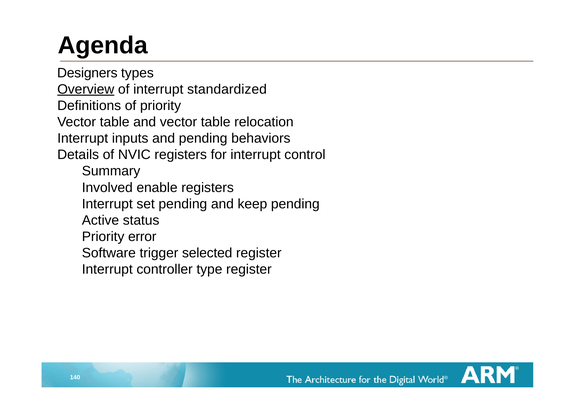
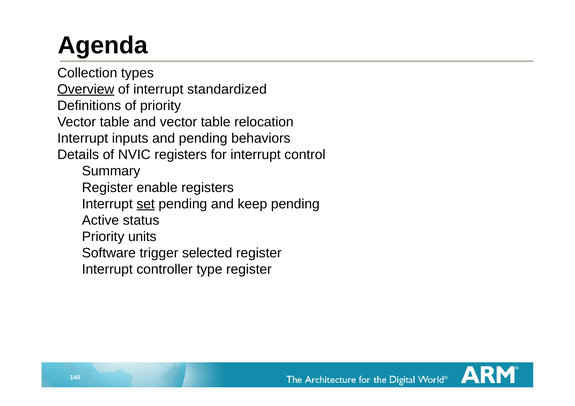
Designers: Designers -> Collection
Involved at (107, 188): Involved -> Register
set underline: none -> present
error: error -> units
